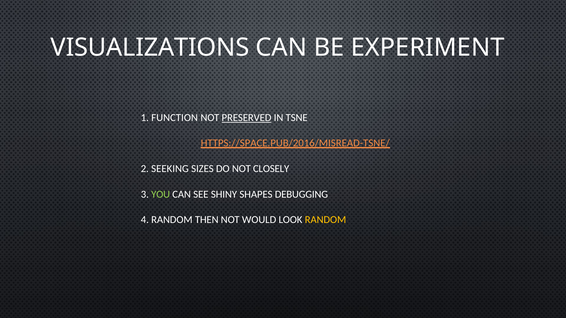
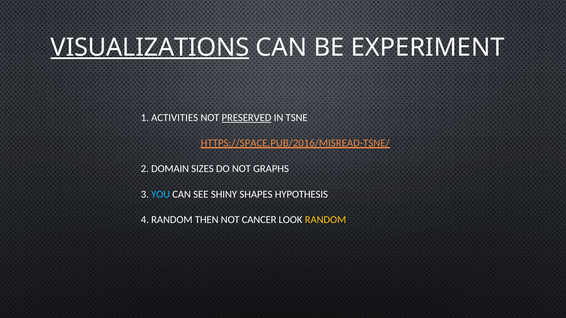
VISUALIZATIONS underline: none -> present
FUNCTION: FUNCTION -> ACTIVITIES
SEEKING: SEEKING -> DOMAIN
CLOSELY: CLOSELY -> GRAPHS
YOU colour: light green -> light blue
DEBUGGING: DEBUGGING -> HYPOTHESIS
WOULD: WOULD -> CANCER
